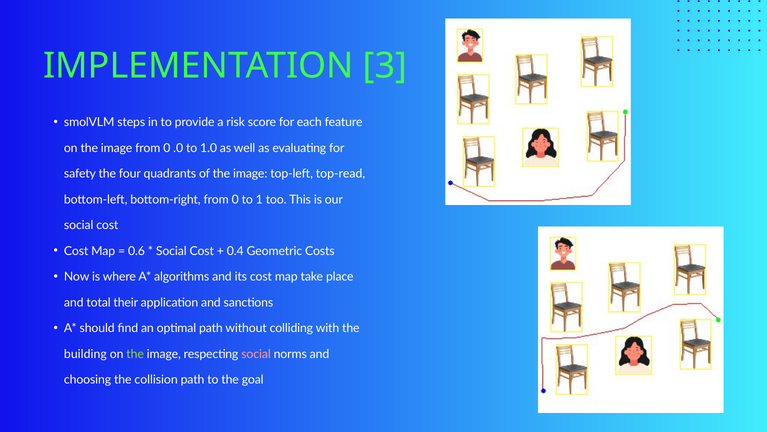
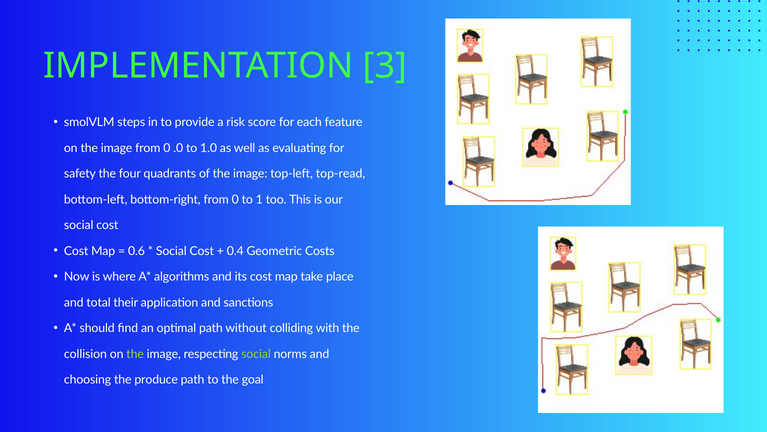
building: building -> collision
social at (256, 354) colour: pink -> light green
collision: collision -> produce
